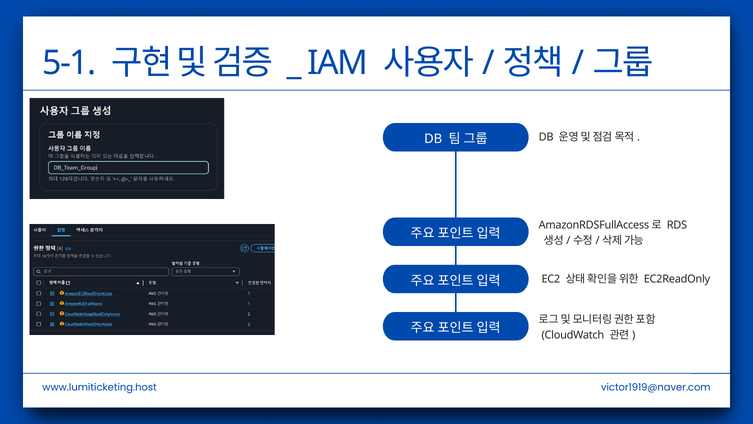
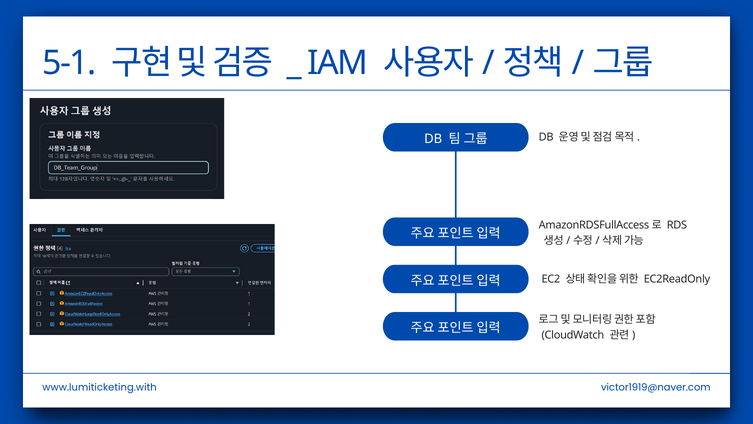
www.lumiticketing.host: www.lumiticketing.host -> www.lumiticketing.with
